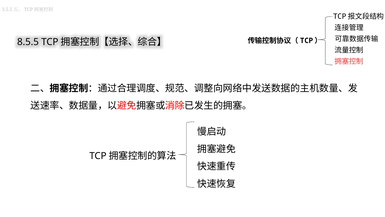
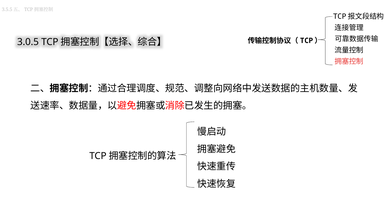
8.5.5: 8.5.5 -> 3.0.5
